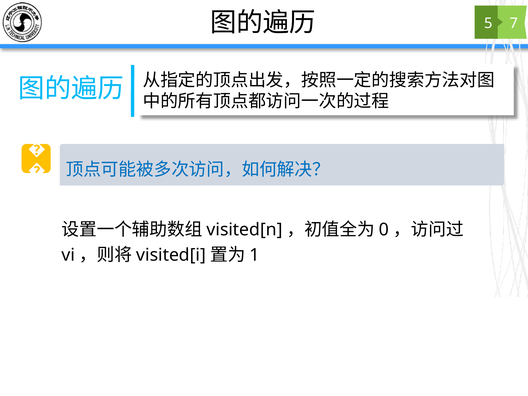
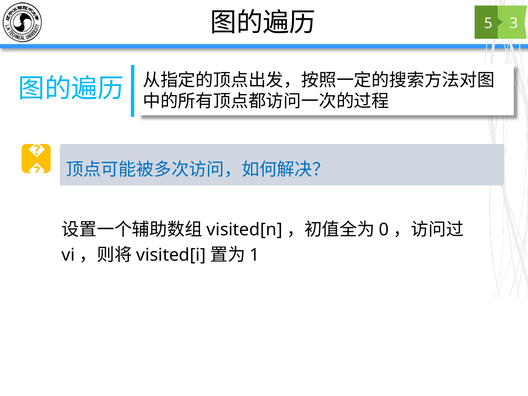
7: 7 -> 3
